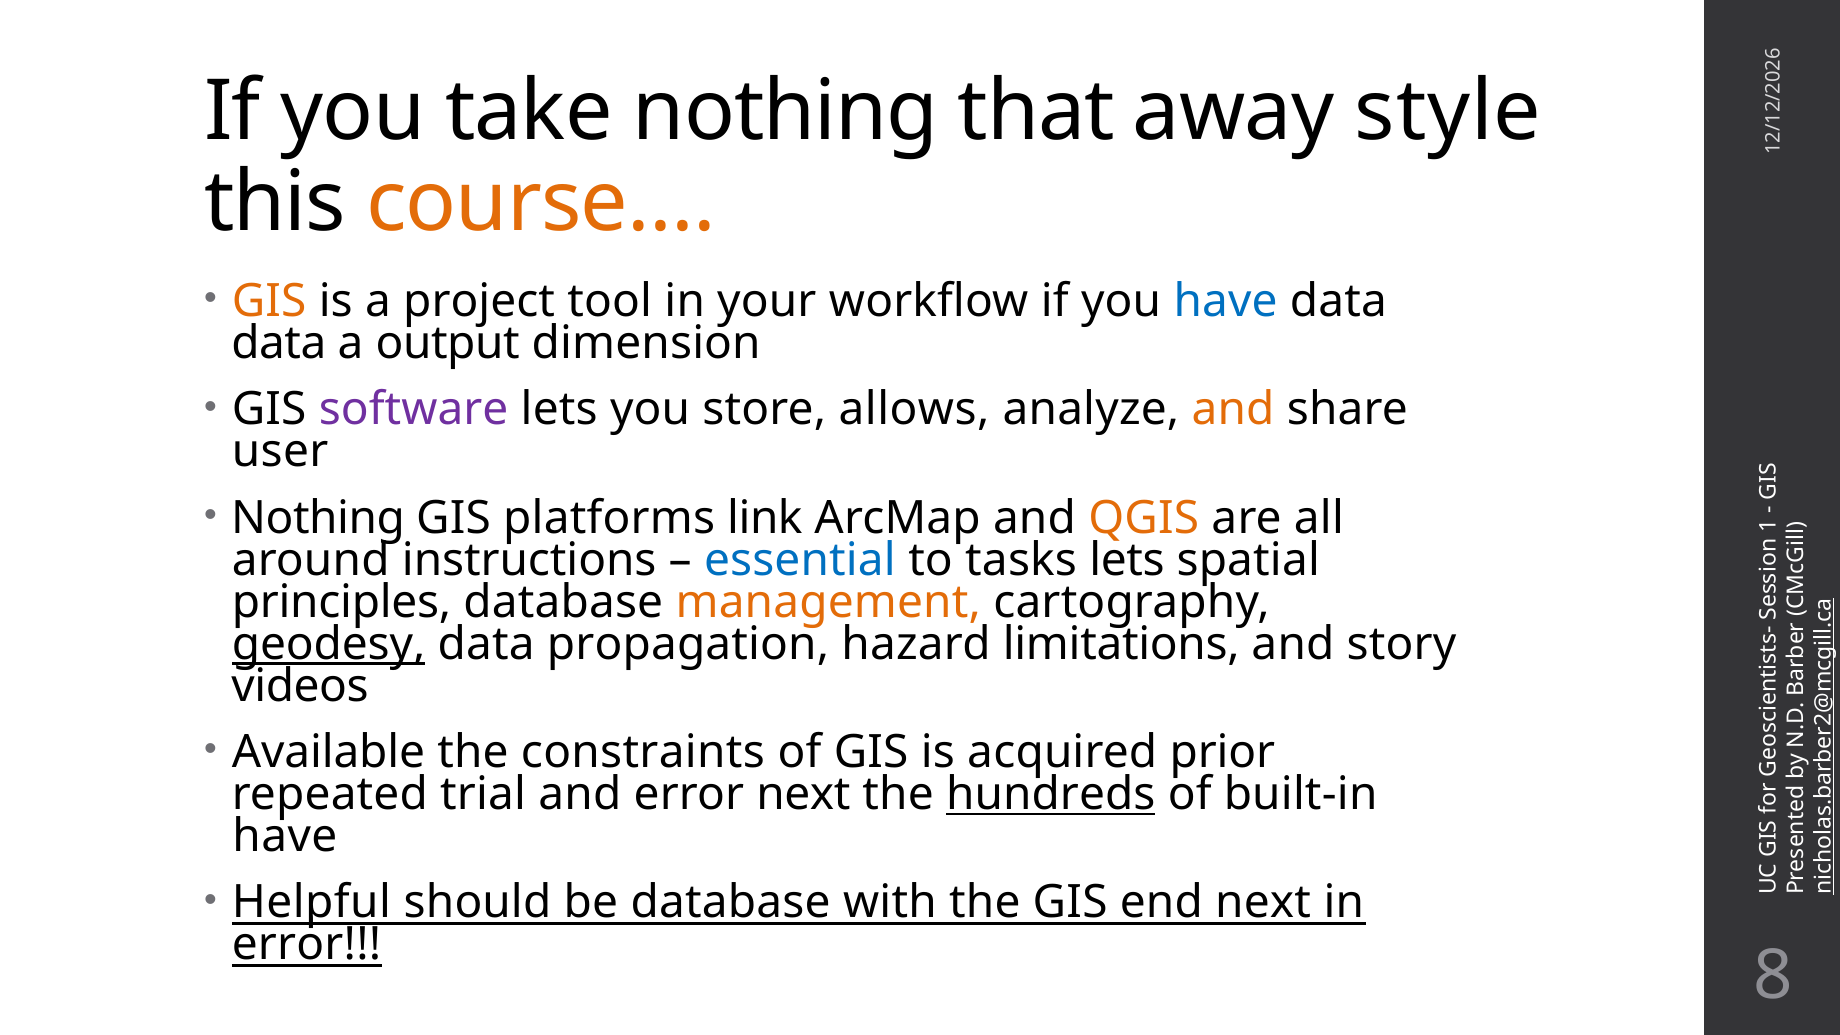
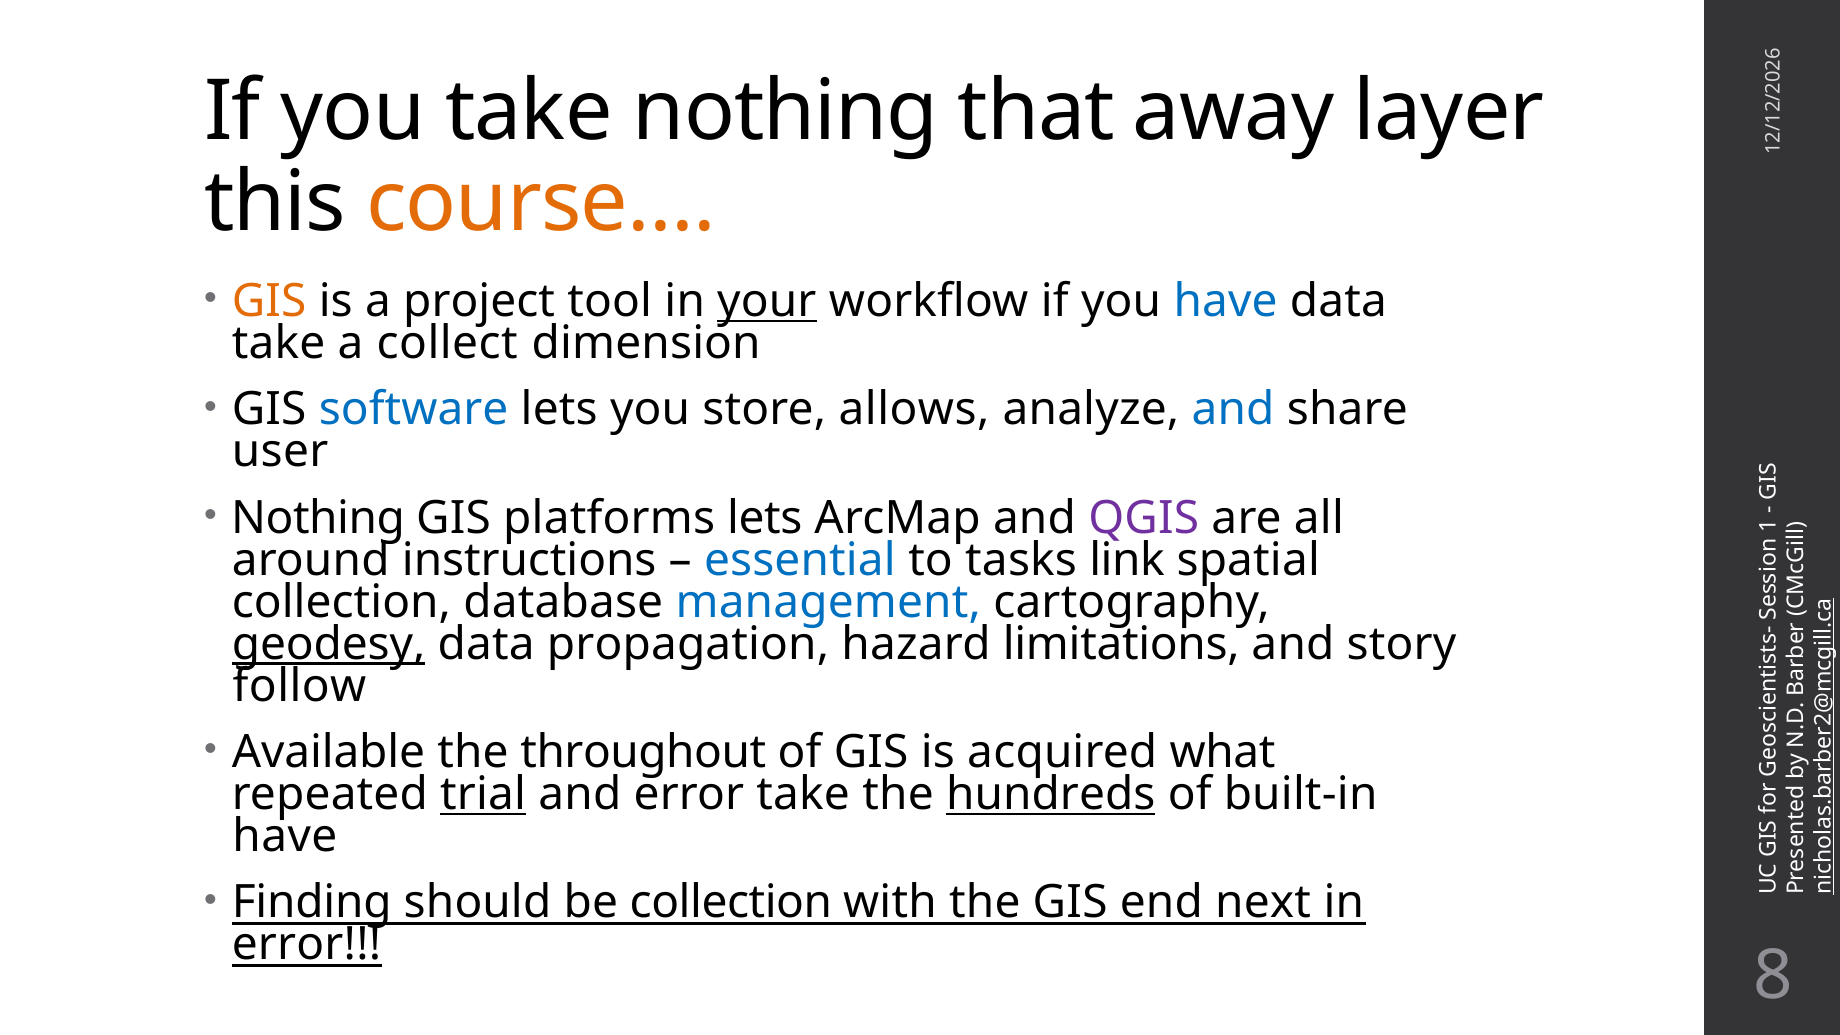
style: style -> layer
your underline: none -> present
data at (279, 343): data -> take
output: output -> collect
software colour: purple -> blue
and at (1233, 410) colour: orange -> blue
platforms link: link -> lets
QGIS colour: orange -> purple
tasks lets: lets -> link
principles at (342, 602): principles -> collection
management colour: orange -> blue
videos: videos -> follow
constraints: constraints -> throughout
prior: prior -> what
trial underline: none -> present
error next: next -> take
Helpful: Helpful -> Finding
be database: database -> collection
